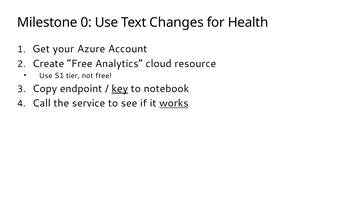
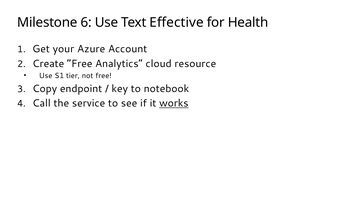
0: 0 -> 6
Changes: Changes -> Effective
key underline: present -> none
